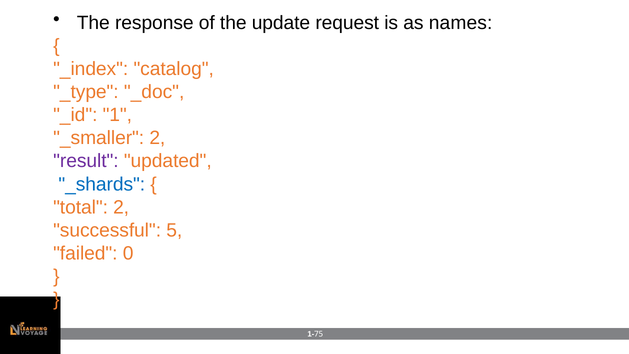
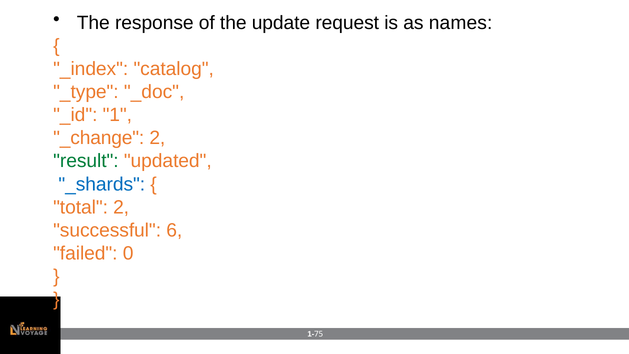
_smaller: _smaller -> _change
result colour: purple -> green
5: 5 -> 6
